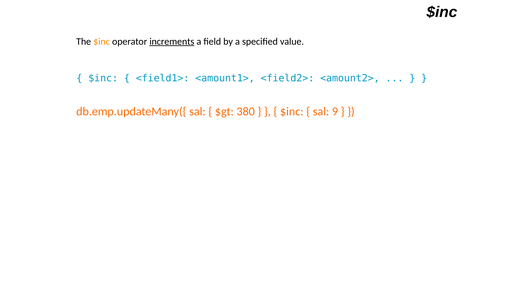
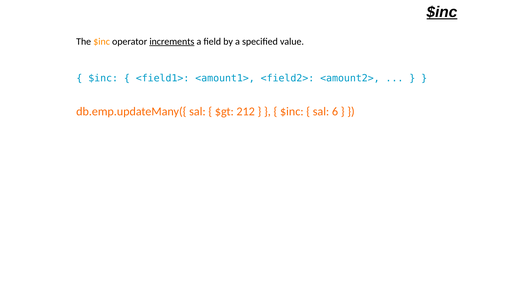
$inc at (442, 12) underline: none -> present
380: 380 -> 212
9: 9 -> 6
